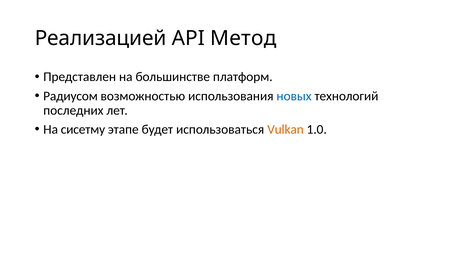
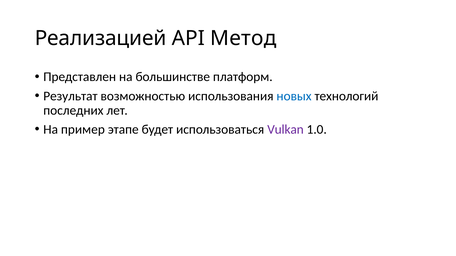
Радиусом: Радиусом -> Результат
сисетму: сисетму -> пример
Vulkan colour: orange -> purple
